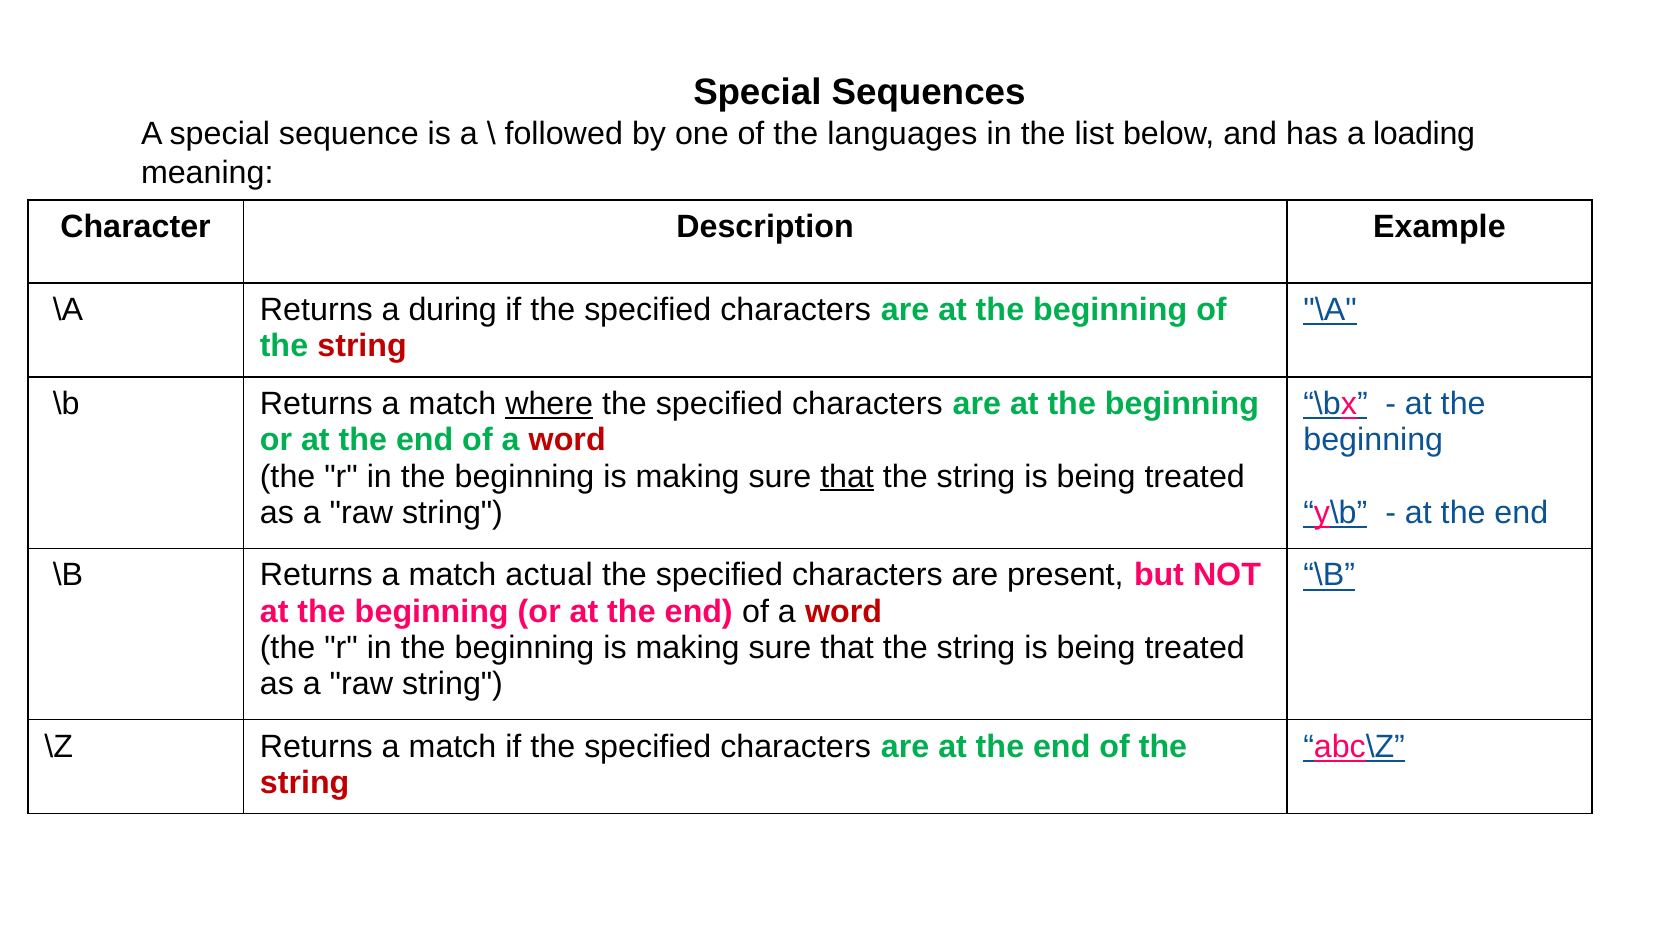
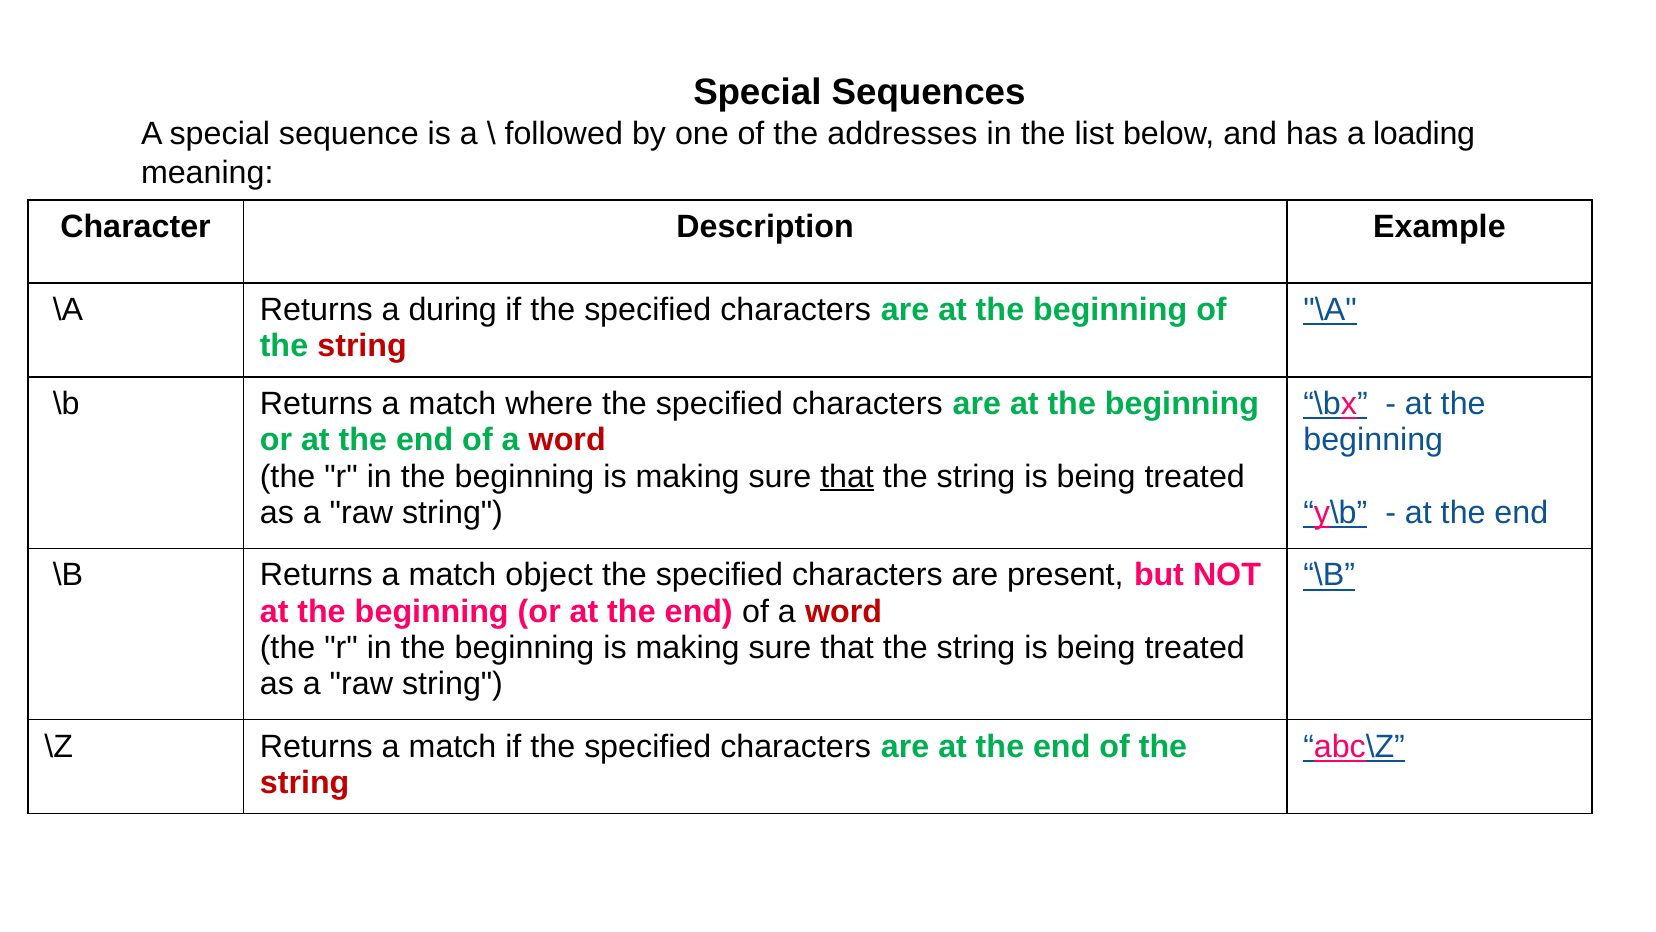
languages: languages -> addresses
where underline: present -> none
actual: actual -> object
